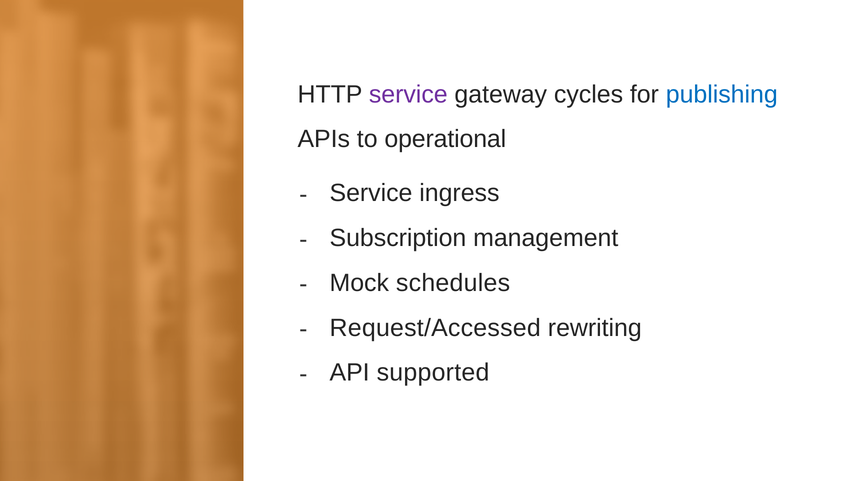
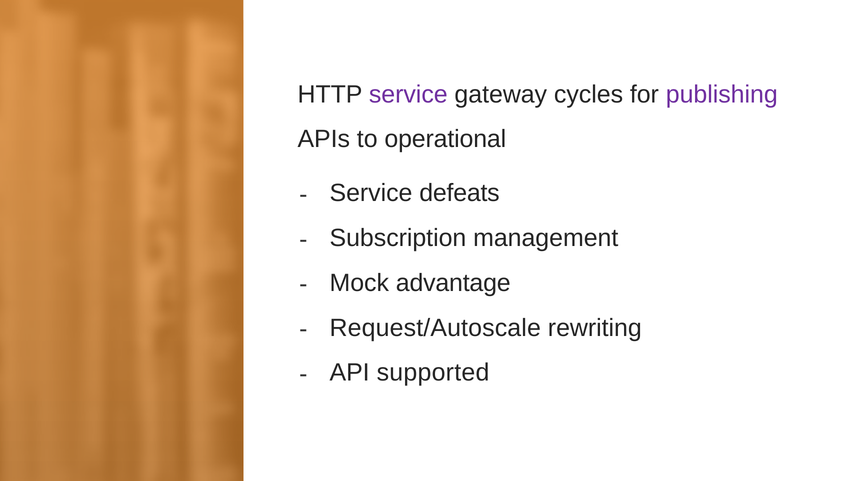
publishing colour: blue -> purple
ingress: ingress -> defeats
schedules: schedules -> advantage
Request/Accessed: Request/Accessed -> Request/Autoscale
